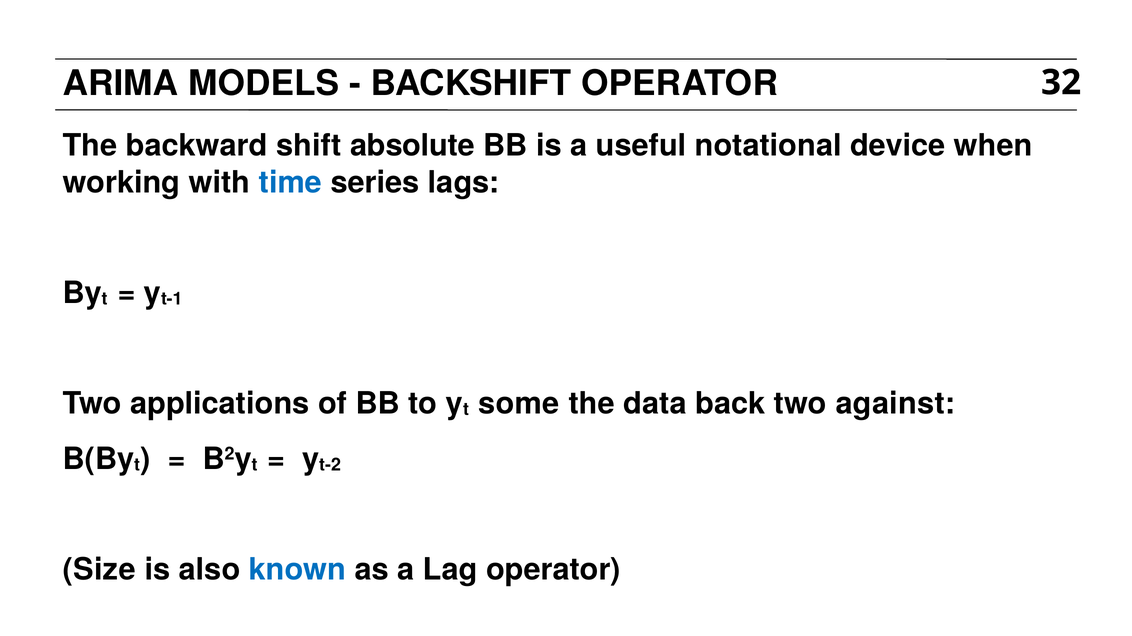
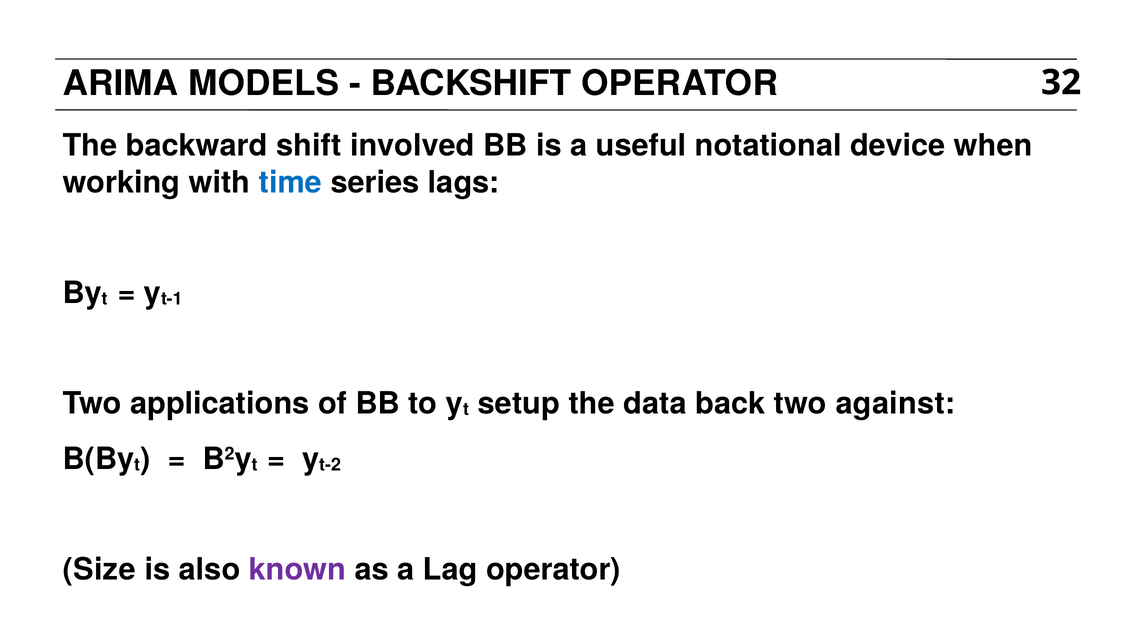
absolute: absolute -> involved
some: some -> setup
known colour: blue -> purple
